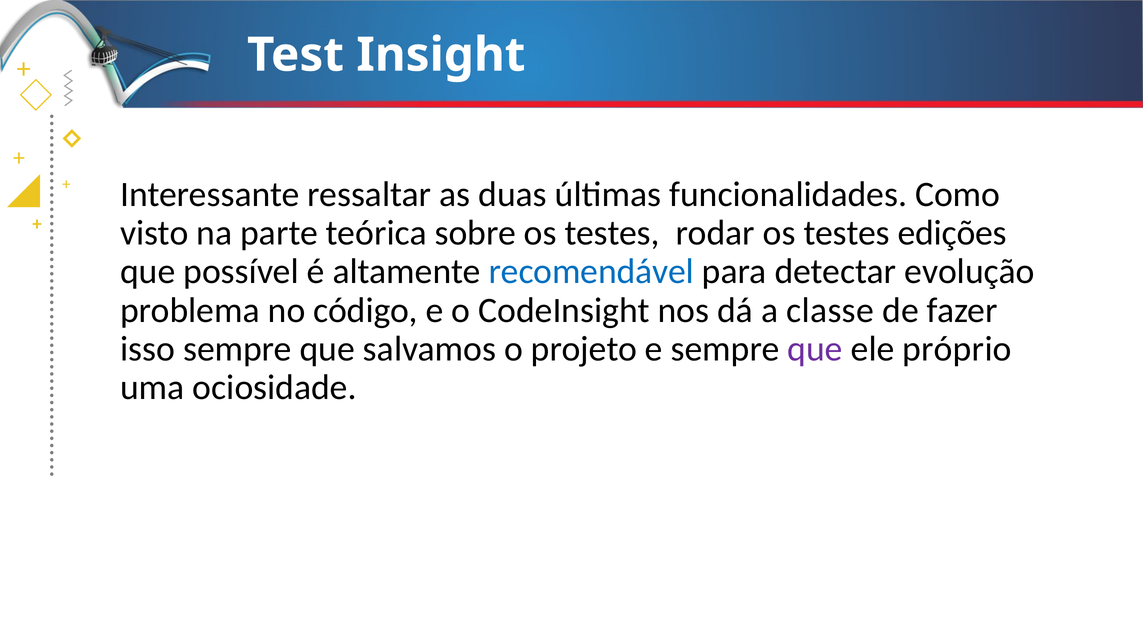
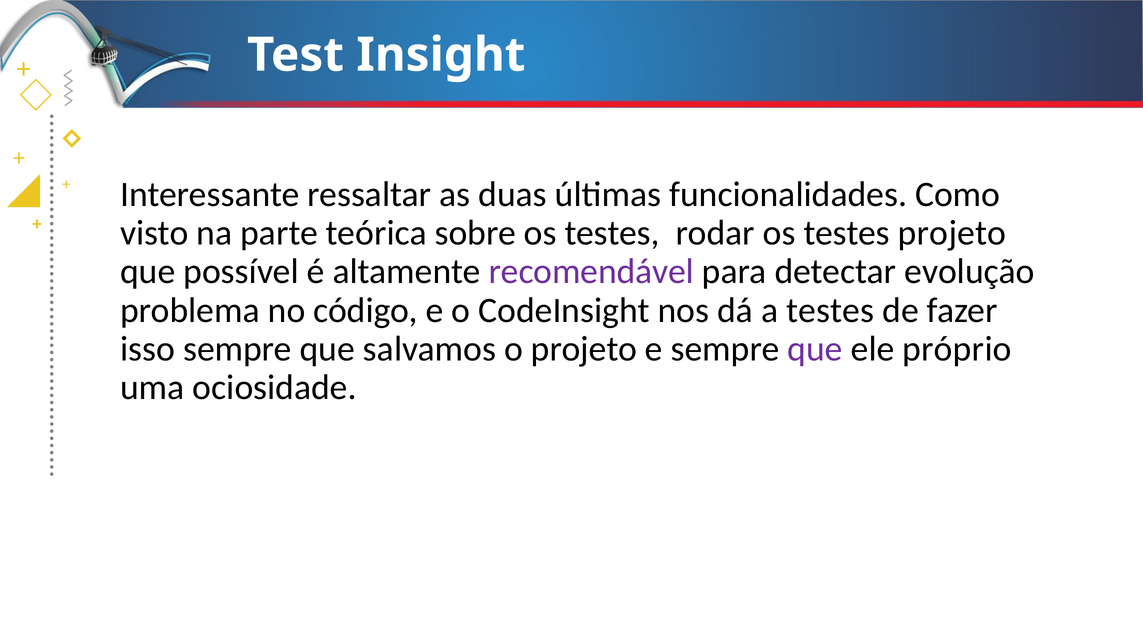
testes edições: edições -> projeto
recomendável colour: blue -> purple
a classe: classe -> testes
